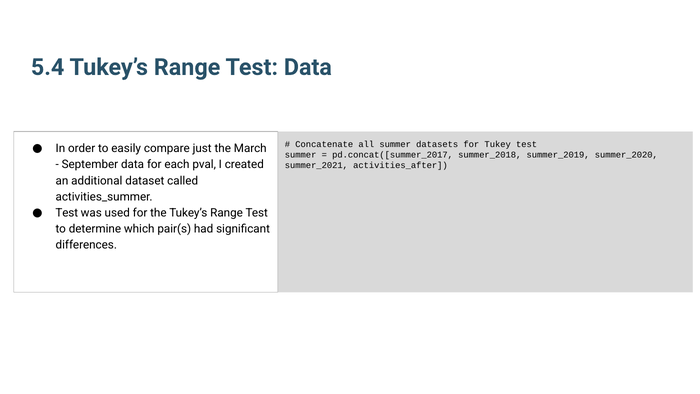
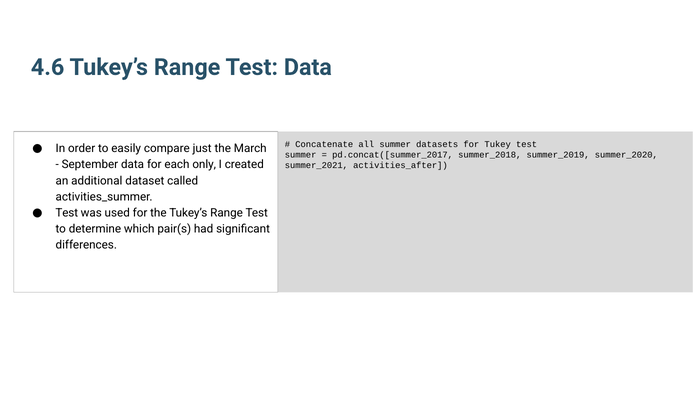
5.4: 5.4 -> 4.6
pval: pval -> only
